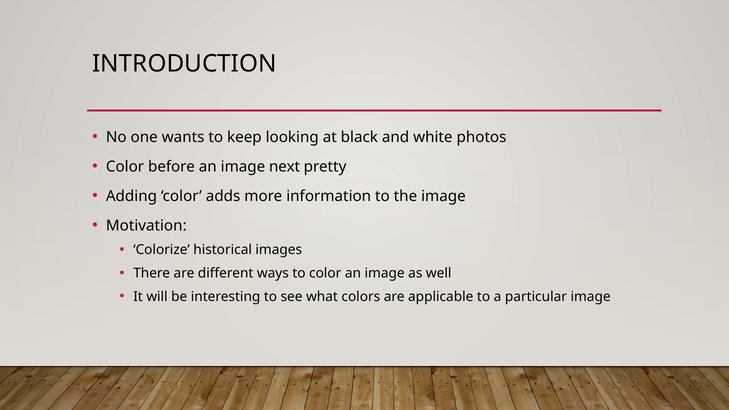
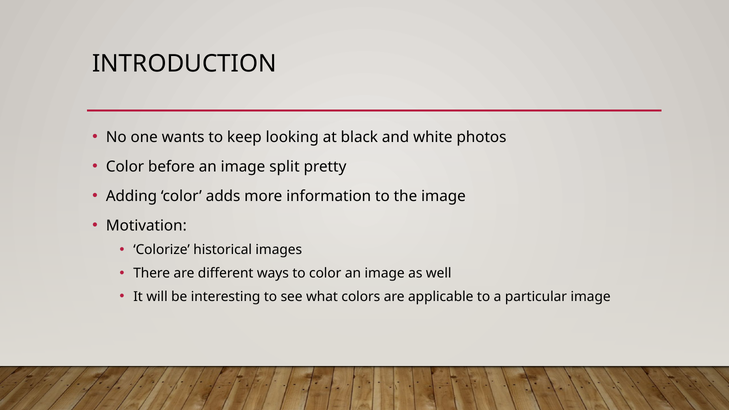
next: next -> split
